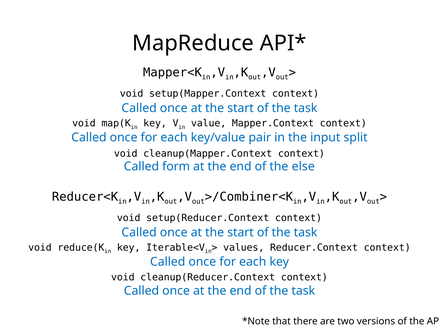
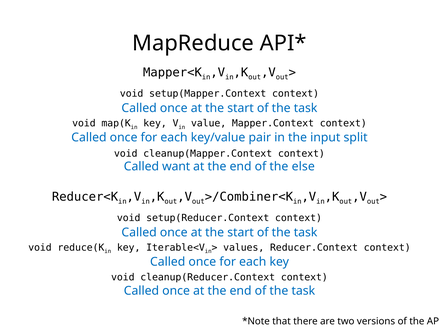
form: form -> want
